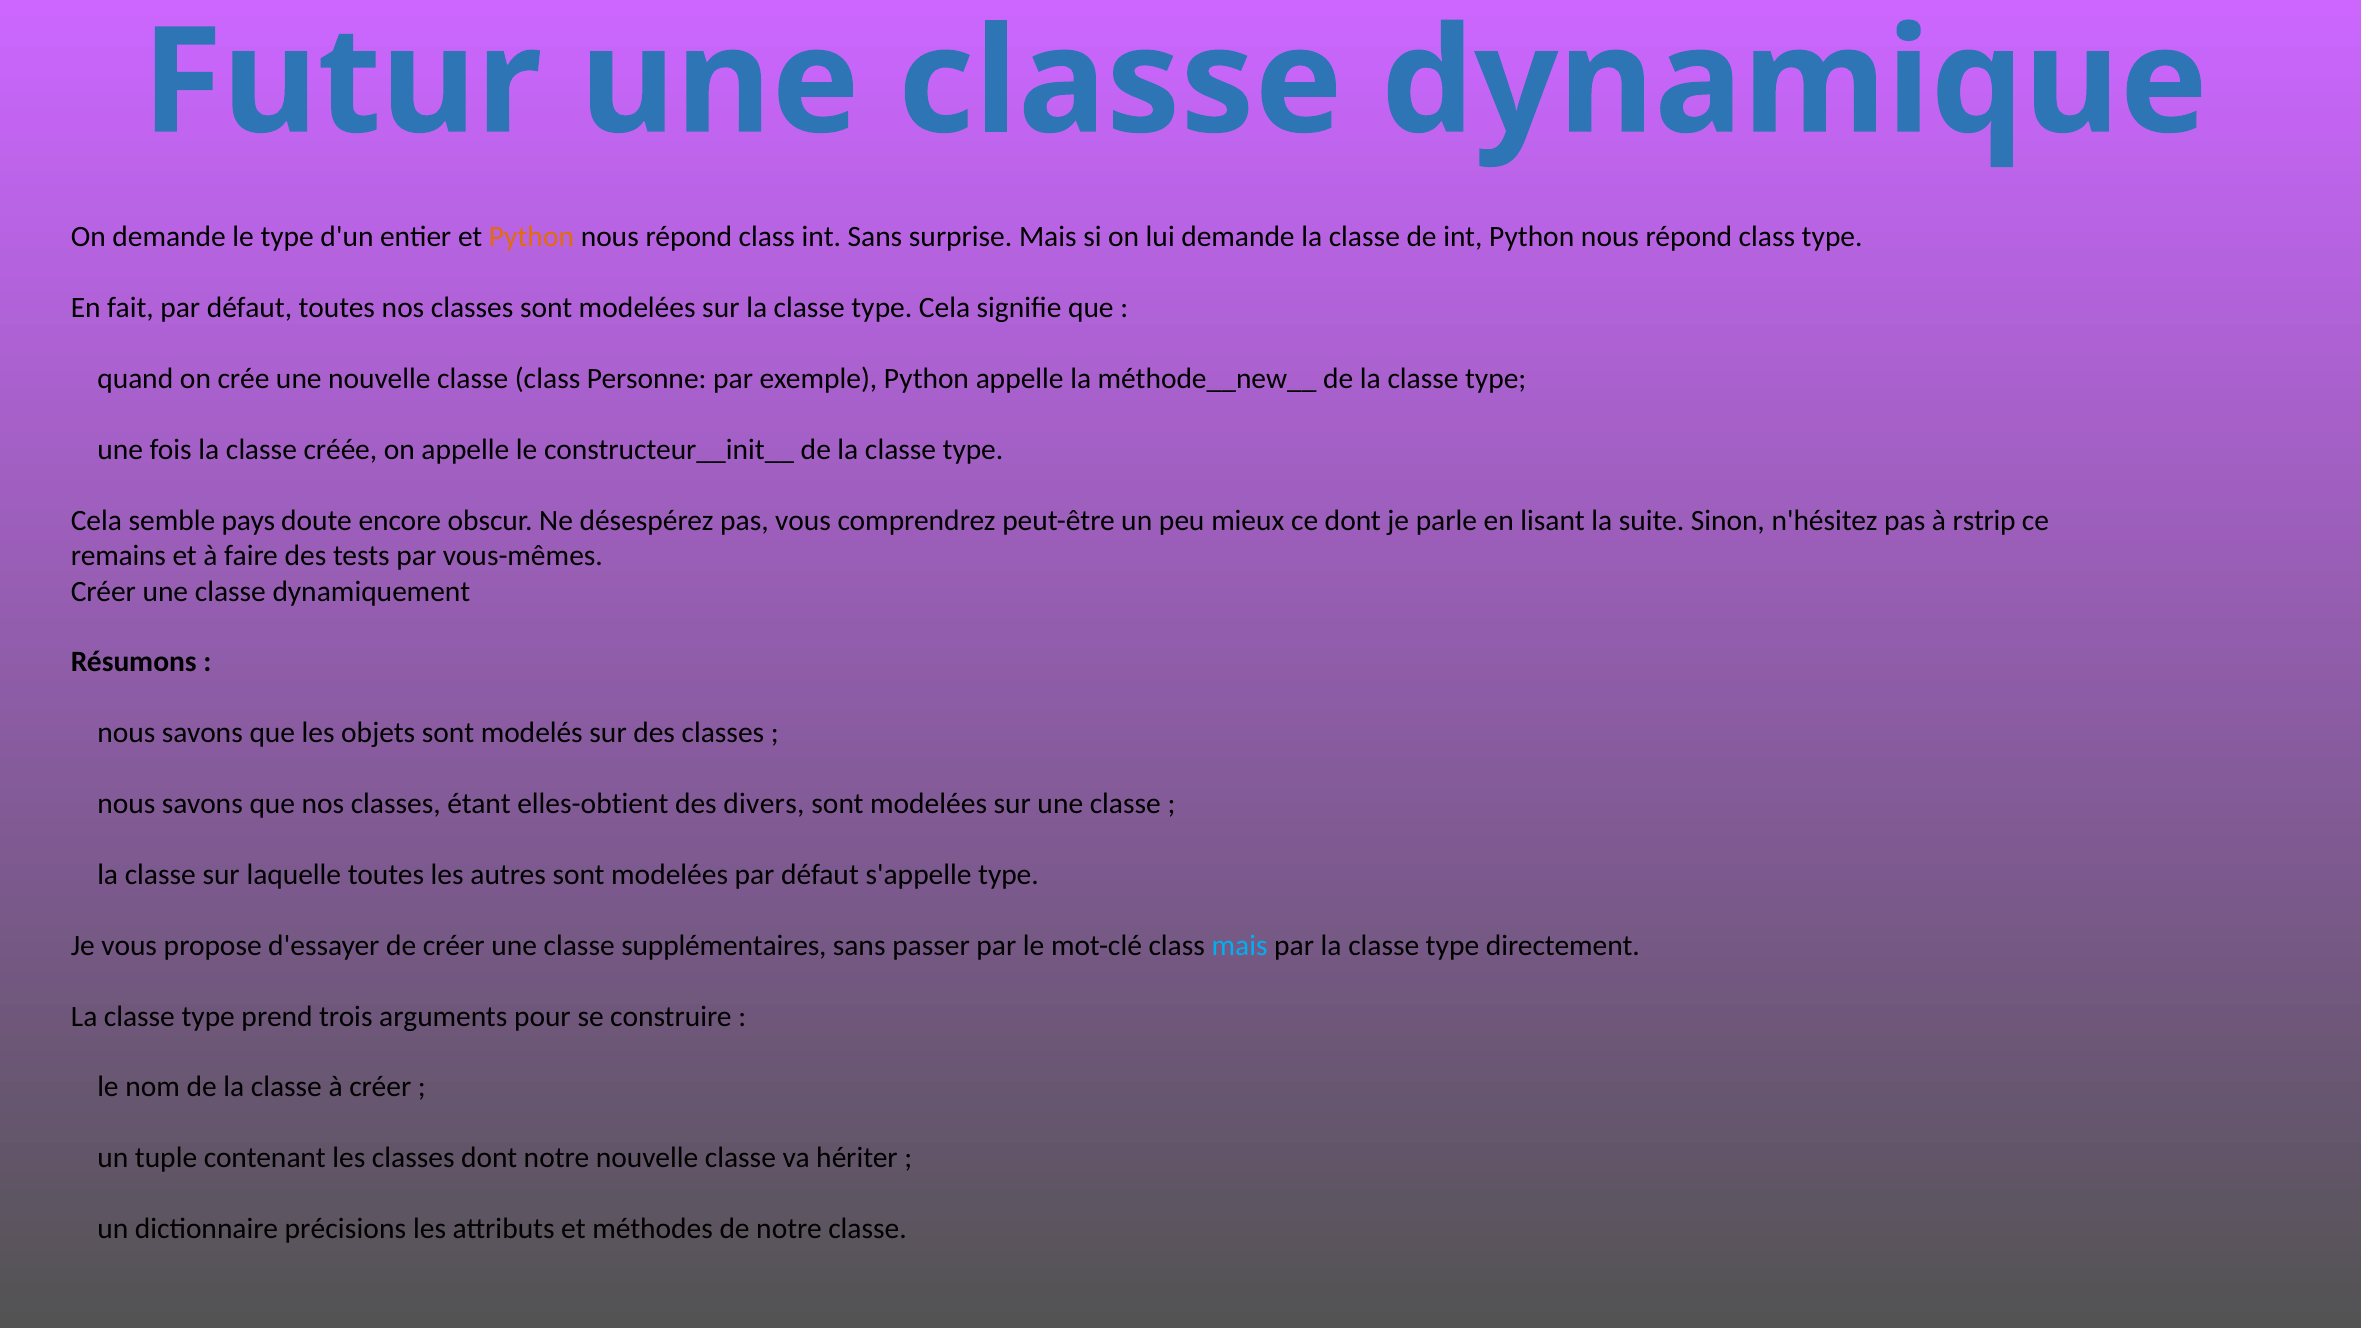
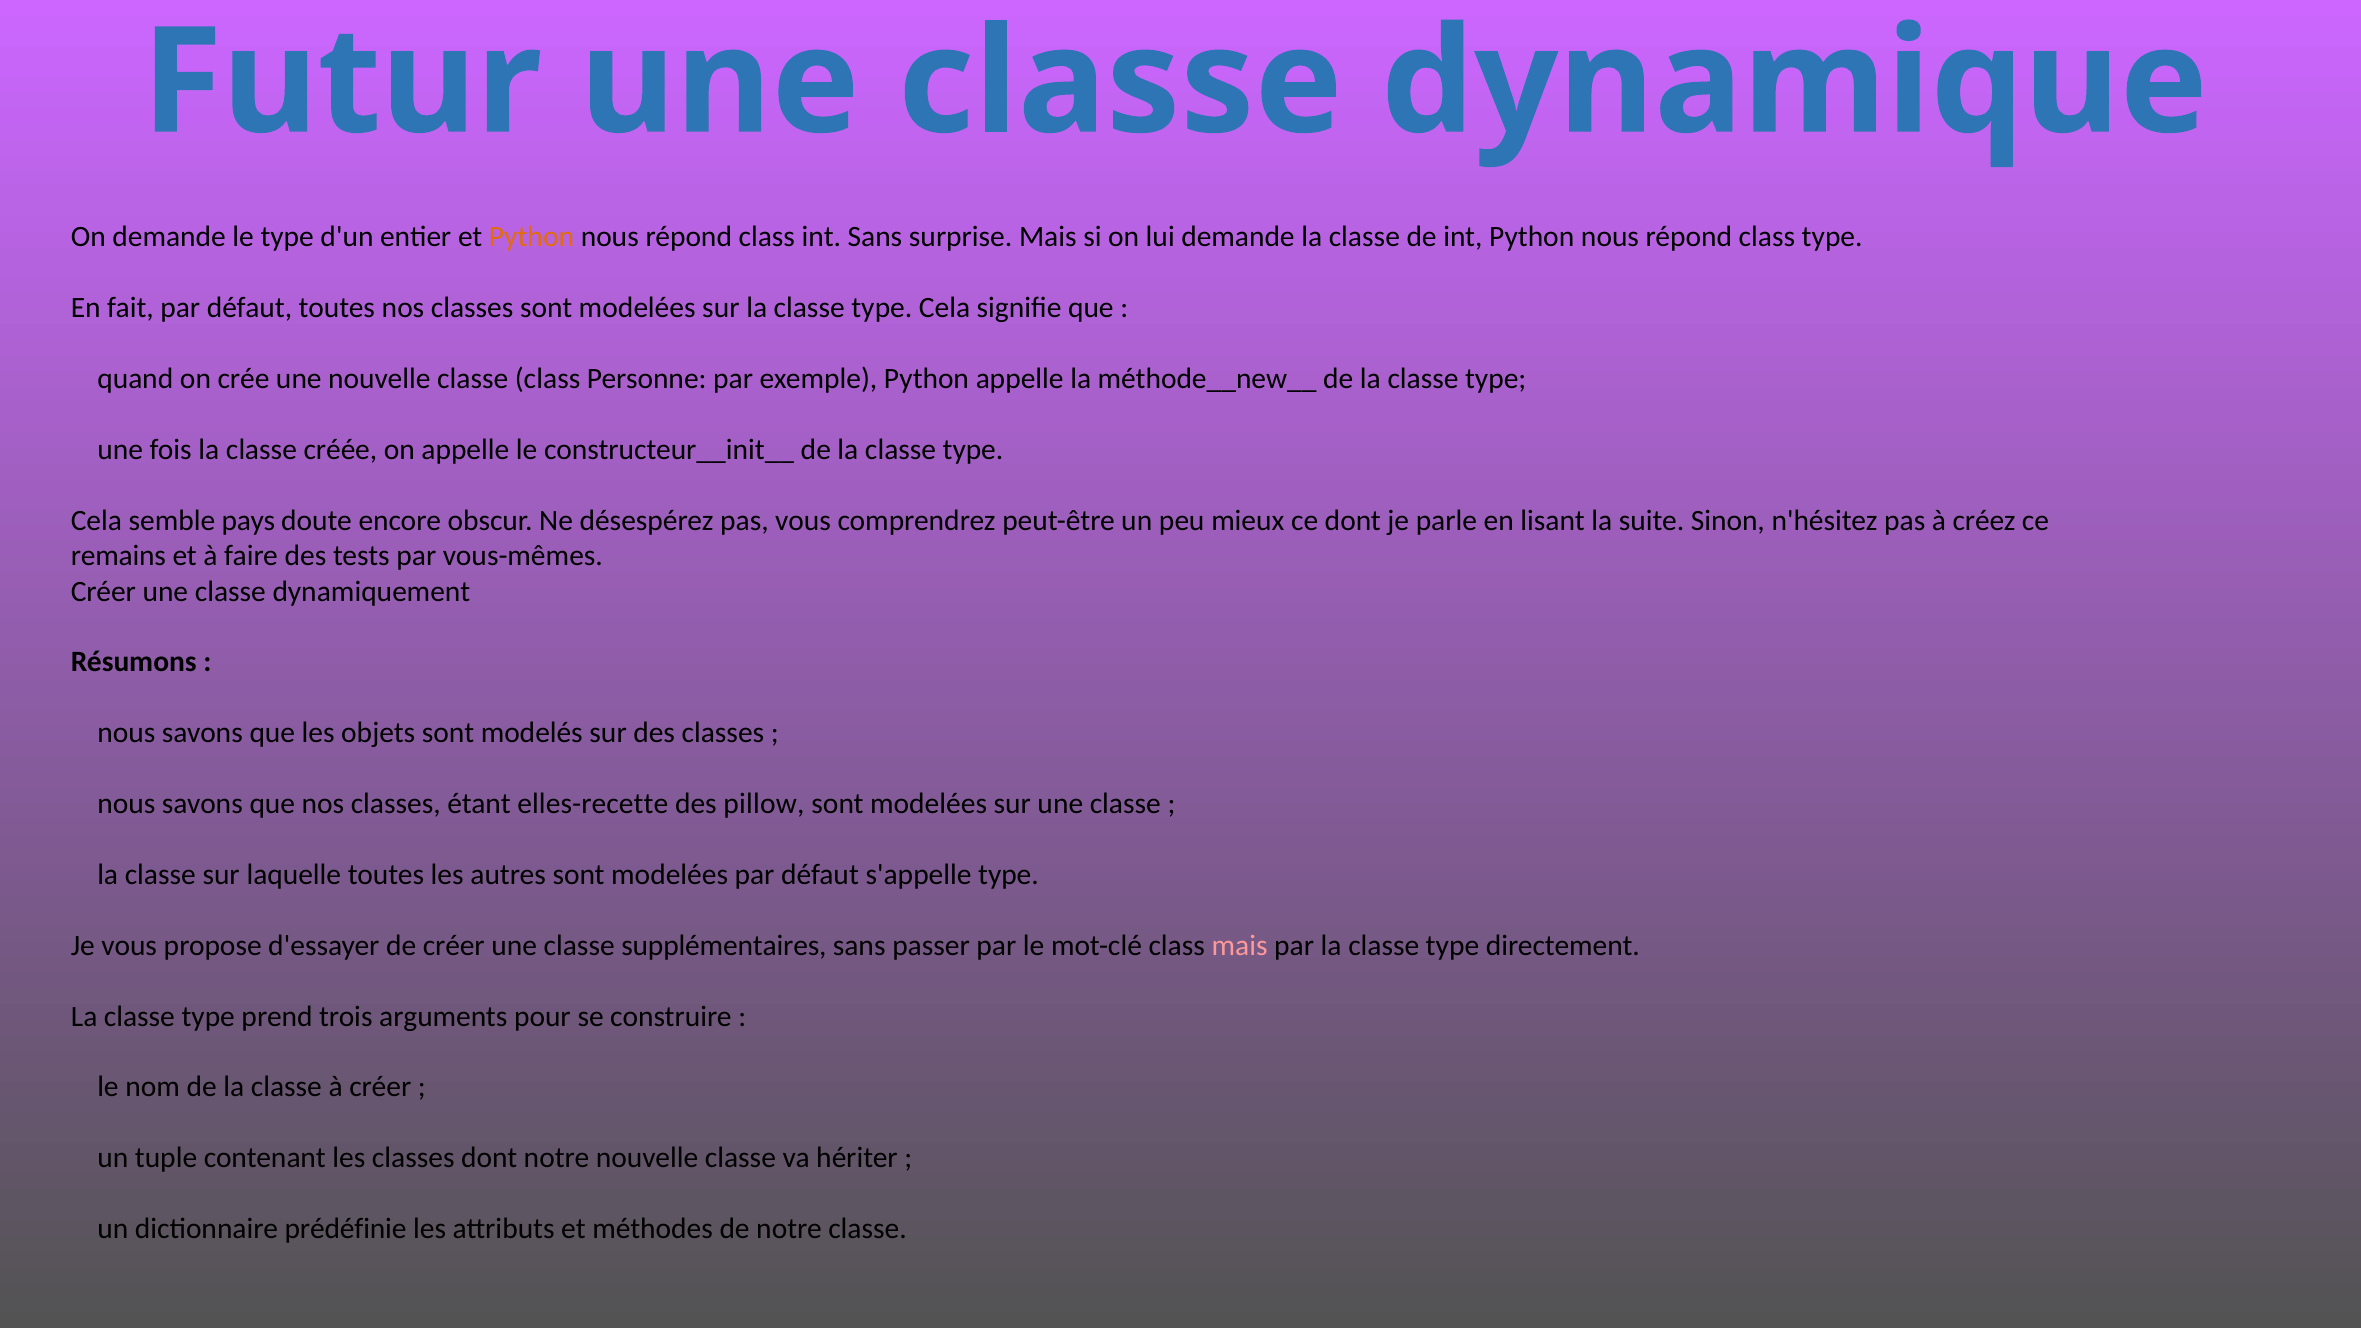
rstrip: rstrip -> créez
elles-obtient: elles-obtient -> elles-recette
divers: divers -> pillow
mais at (1240, 945) colour: light blue -> pink
précisions: précisions -> prédéfinie
